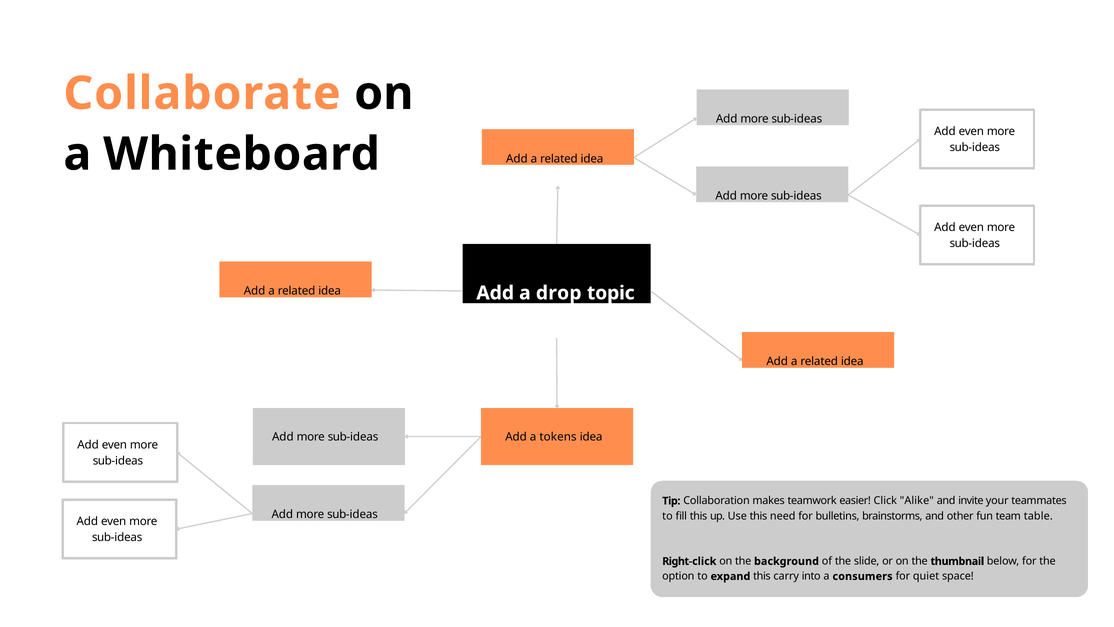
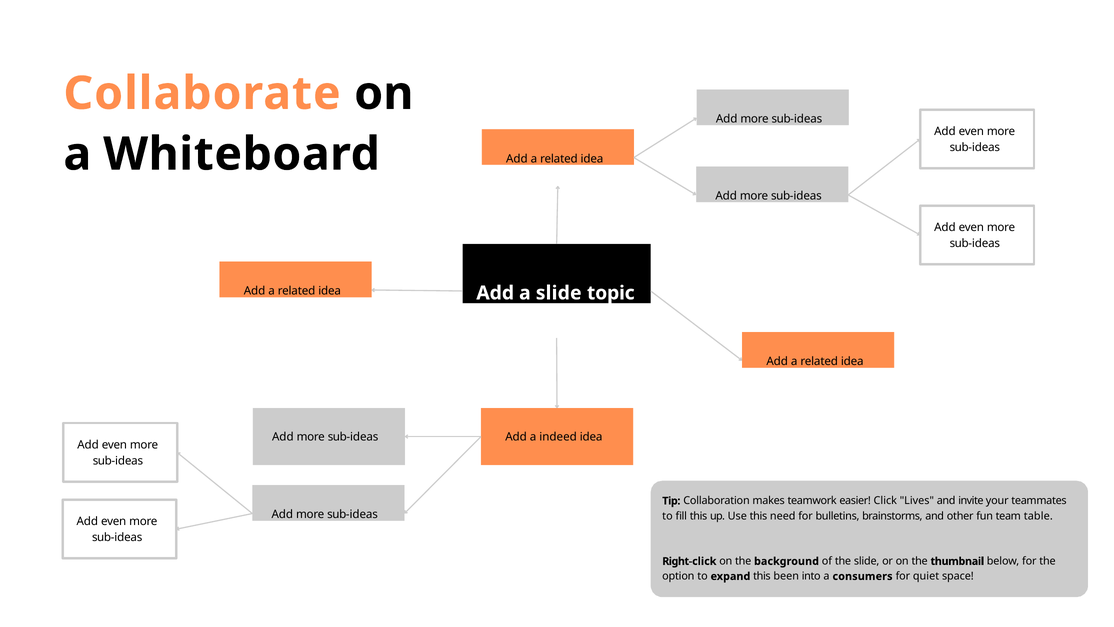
a drop: drop -> slide
tokens: tokens -> indeed
Alike: Alike -> Lives
carry: carry -> been
